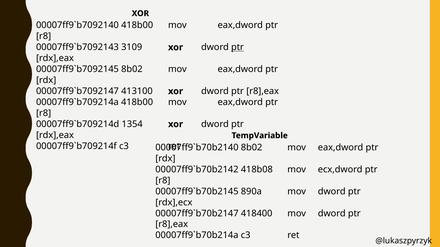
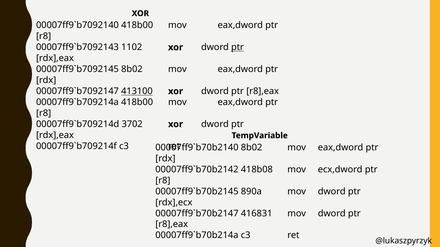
3109: 3109 -> 1102
413100 underline: none -> present
1354: 1354 -> 3702
418400: 418400 -> 416831
